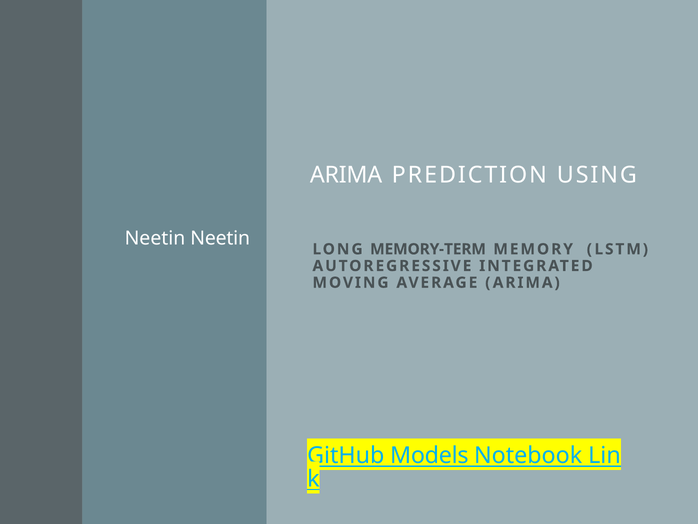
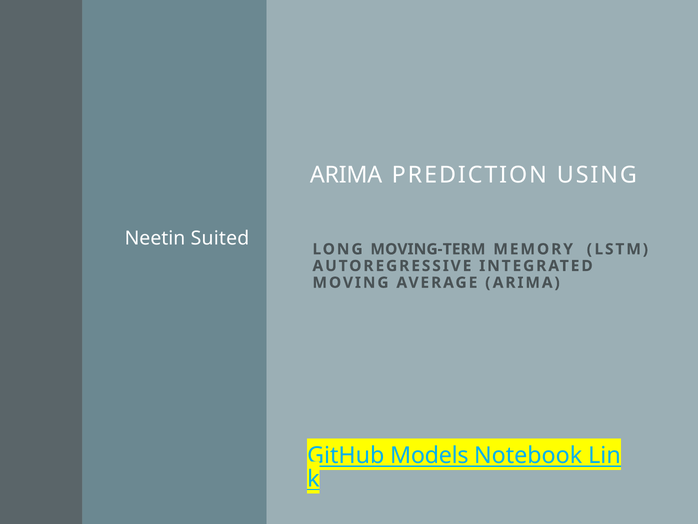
Neetin Neetin: Neetin -> Suited
MEMORY-TERM: MEMORY-TERM -> MOVING-TERM
